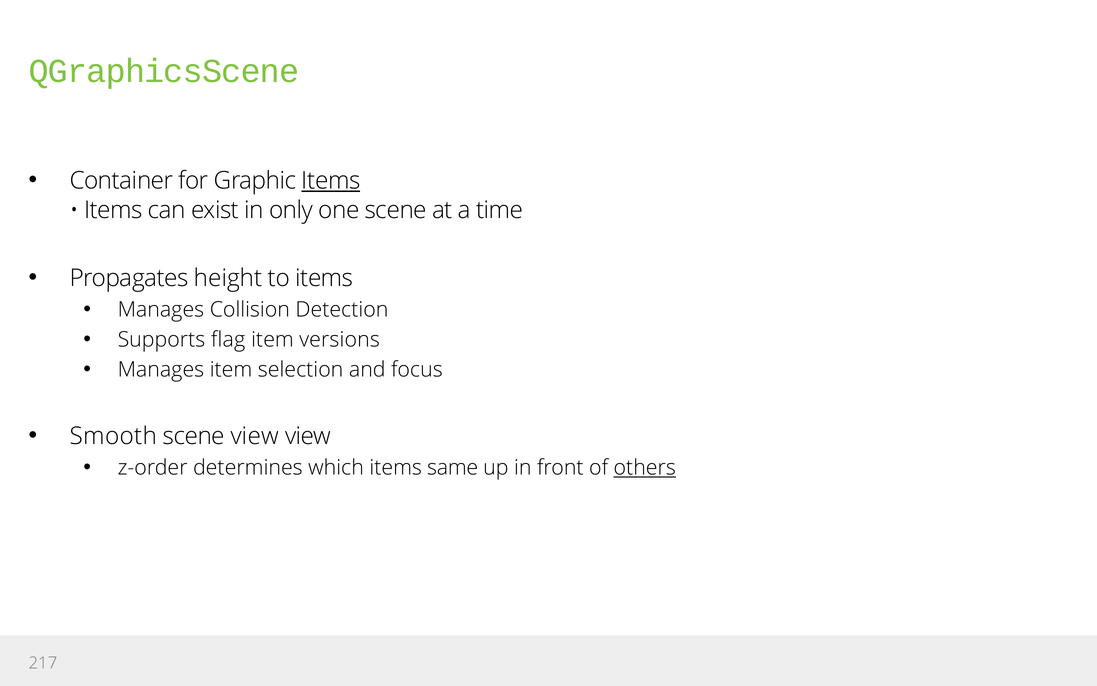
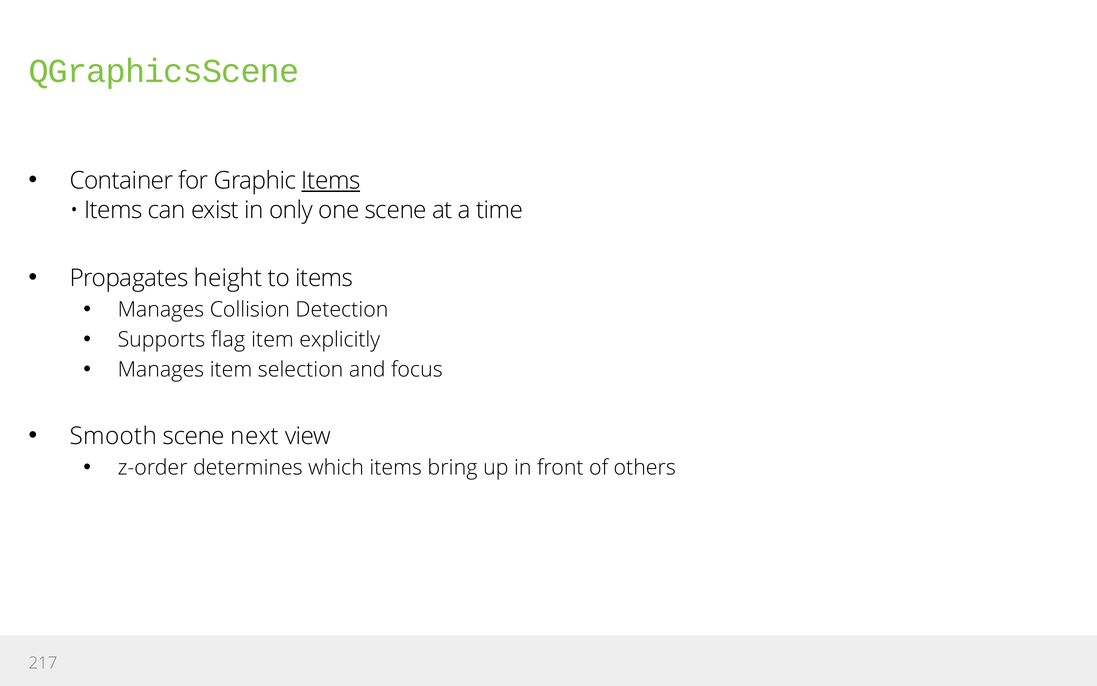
versions: versions -> explicitly
scene view: view -> next
same: same -> bring
others underline: present -> none
